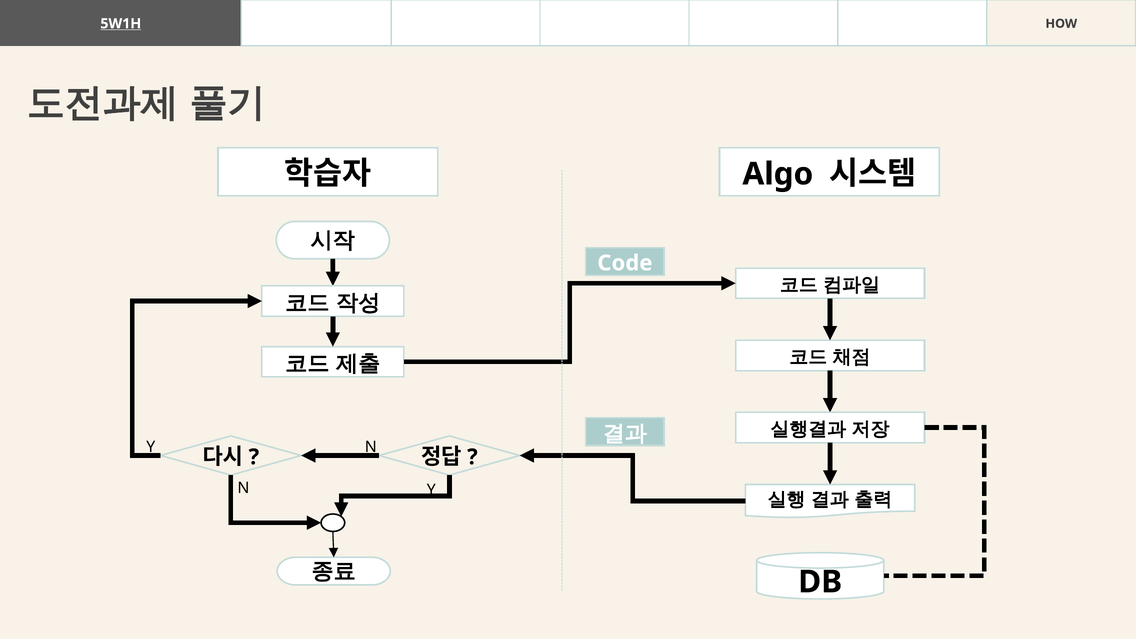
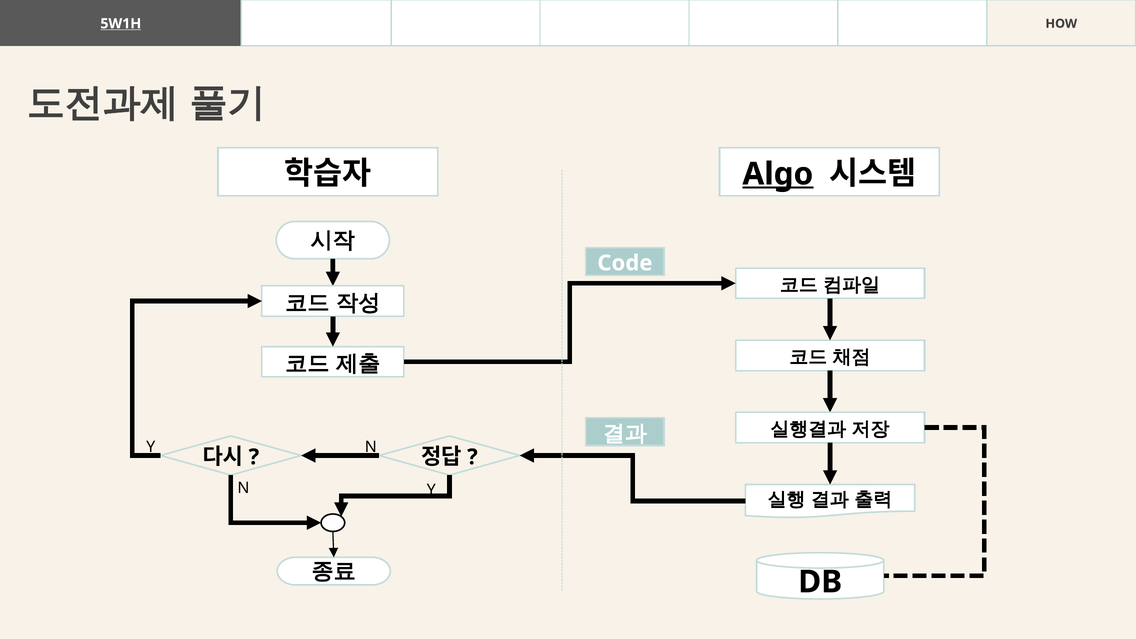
Algo underline: none -> present
